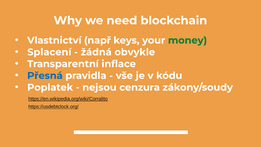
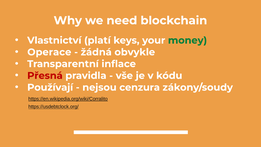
např: např -> platí
Splacení: Splacení -> Operace
Přesná colour: blue -> red
Poplatek: Poplatek -> Používají
